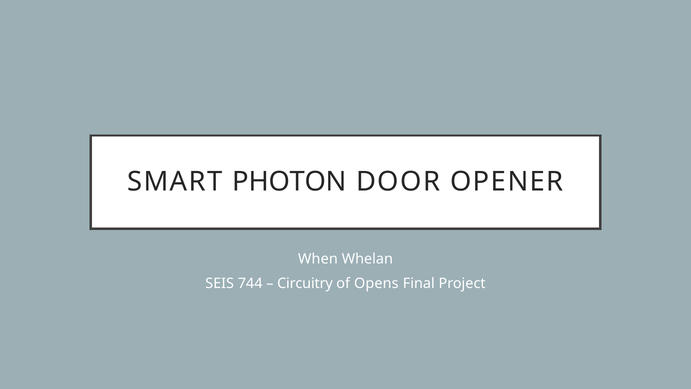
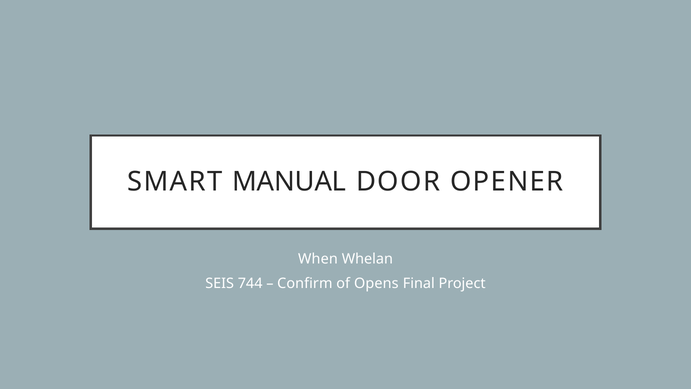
PHOTON: PHOTON -> MANUAL
Circuitry: Circuitry -> Confirm
